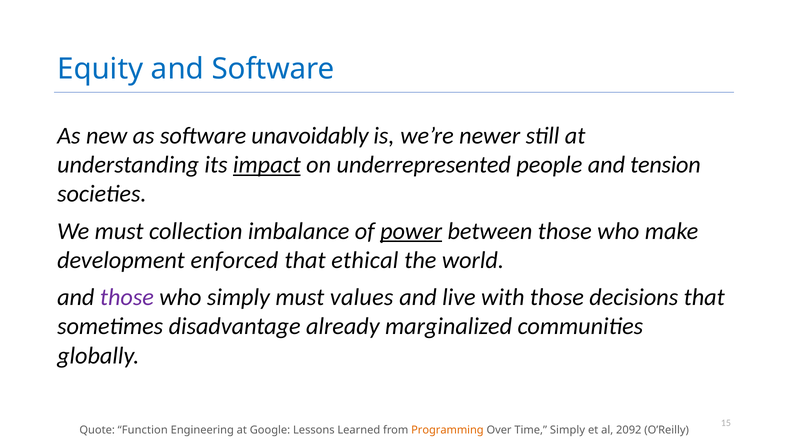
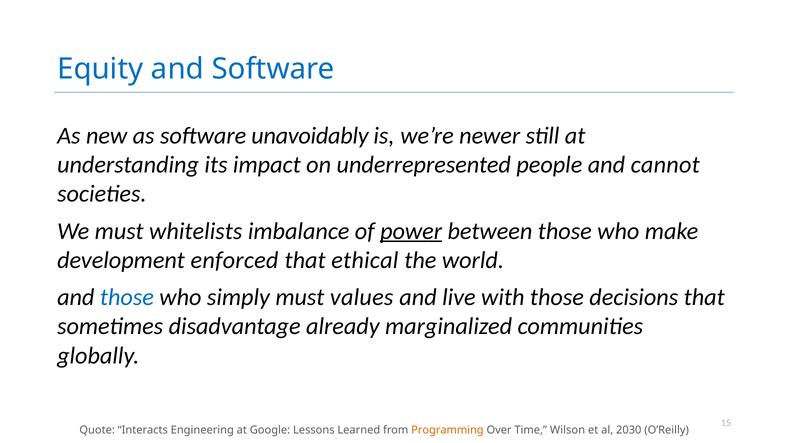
impact underline: present -> none
tension: tension -> cannot
collection: collection -> whitelists
those at (127, 298) colour: purple -> blue
Function: Function -> Interacts
Time Simply: Simply -> Wilson
2092: 2092 -> 2030
